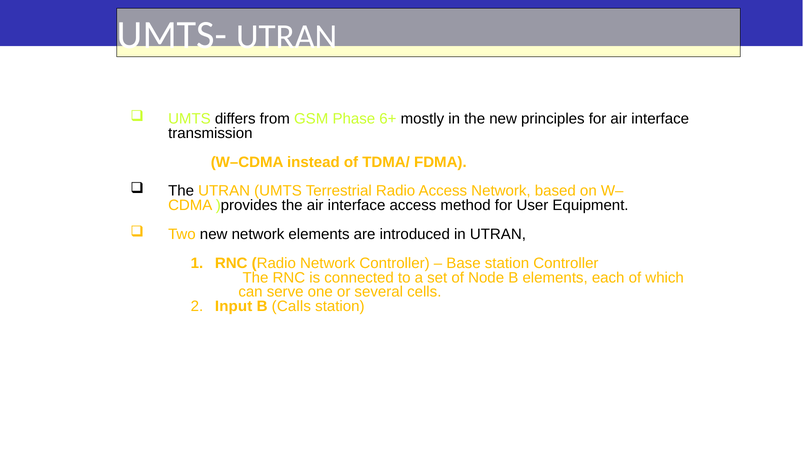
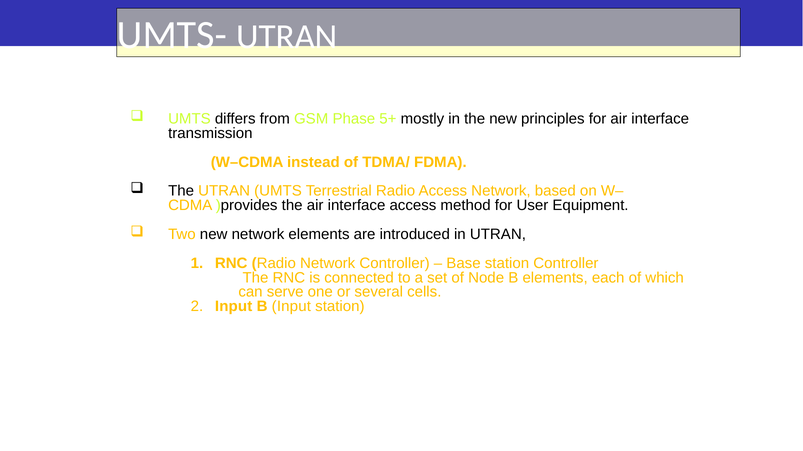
6+: 6+ -> 5+
B Calls: Calls -> Input
